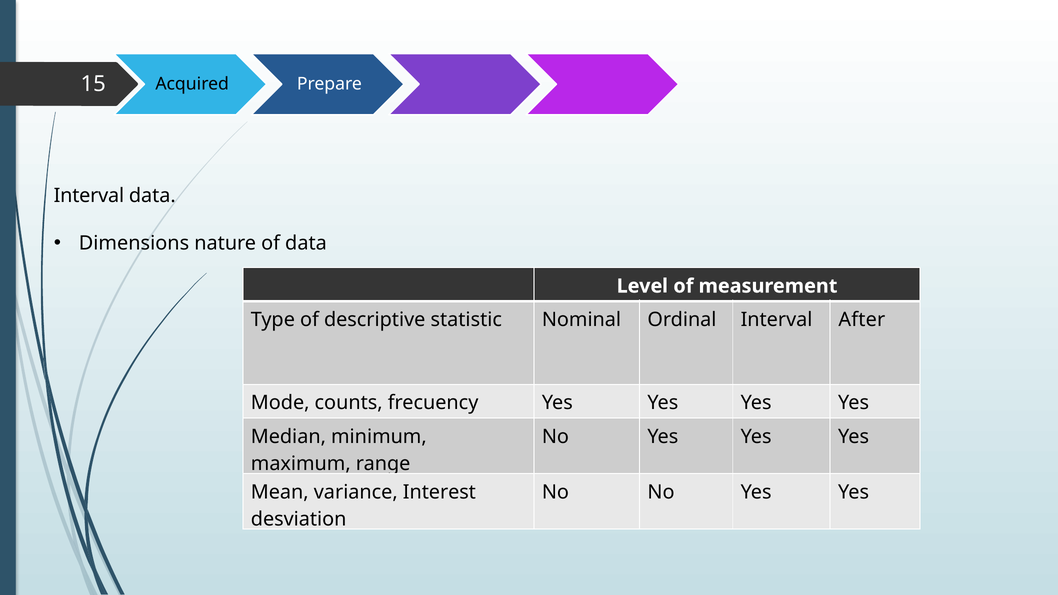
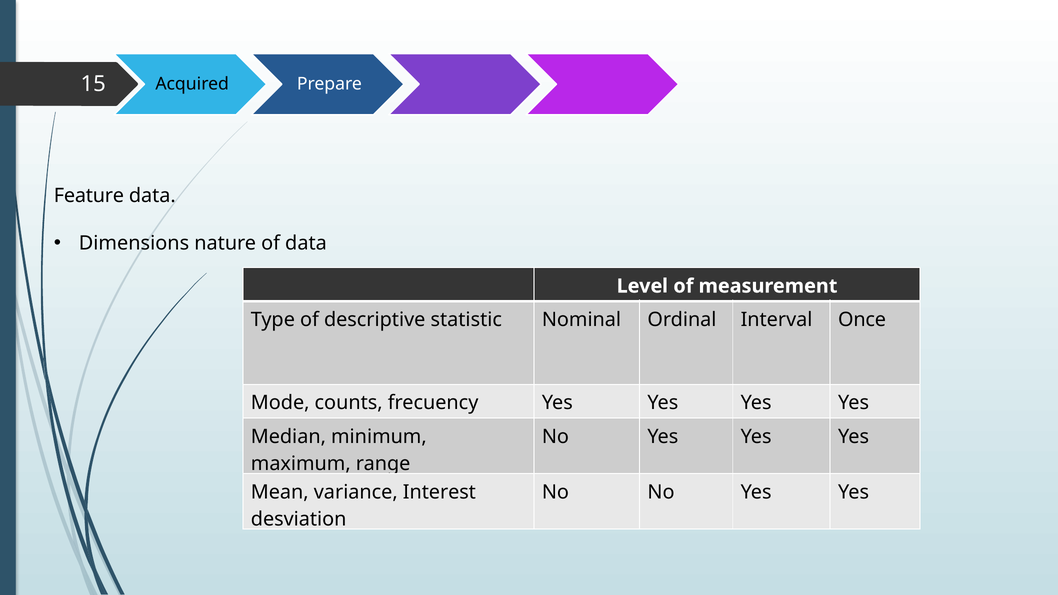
Interval at (89, 196): Interval -> Feature
After: After -> Once
